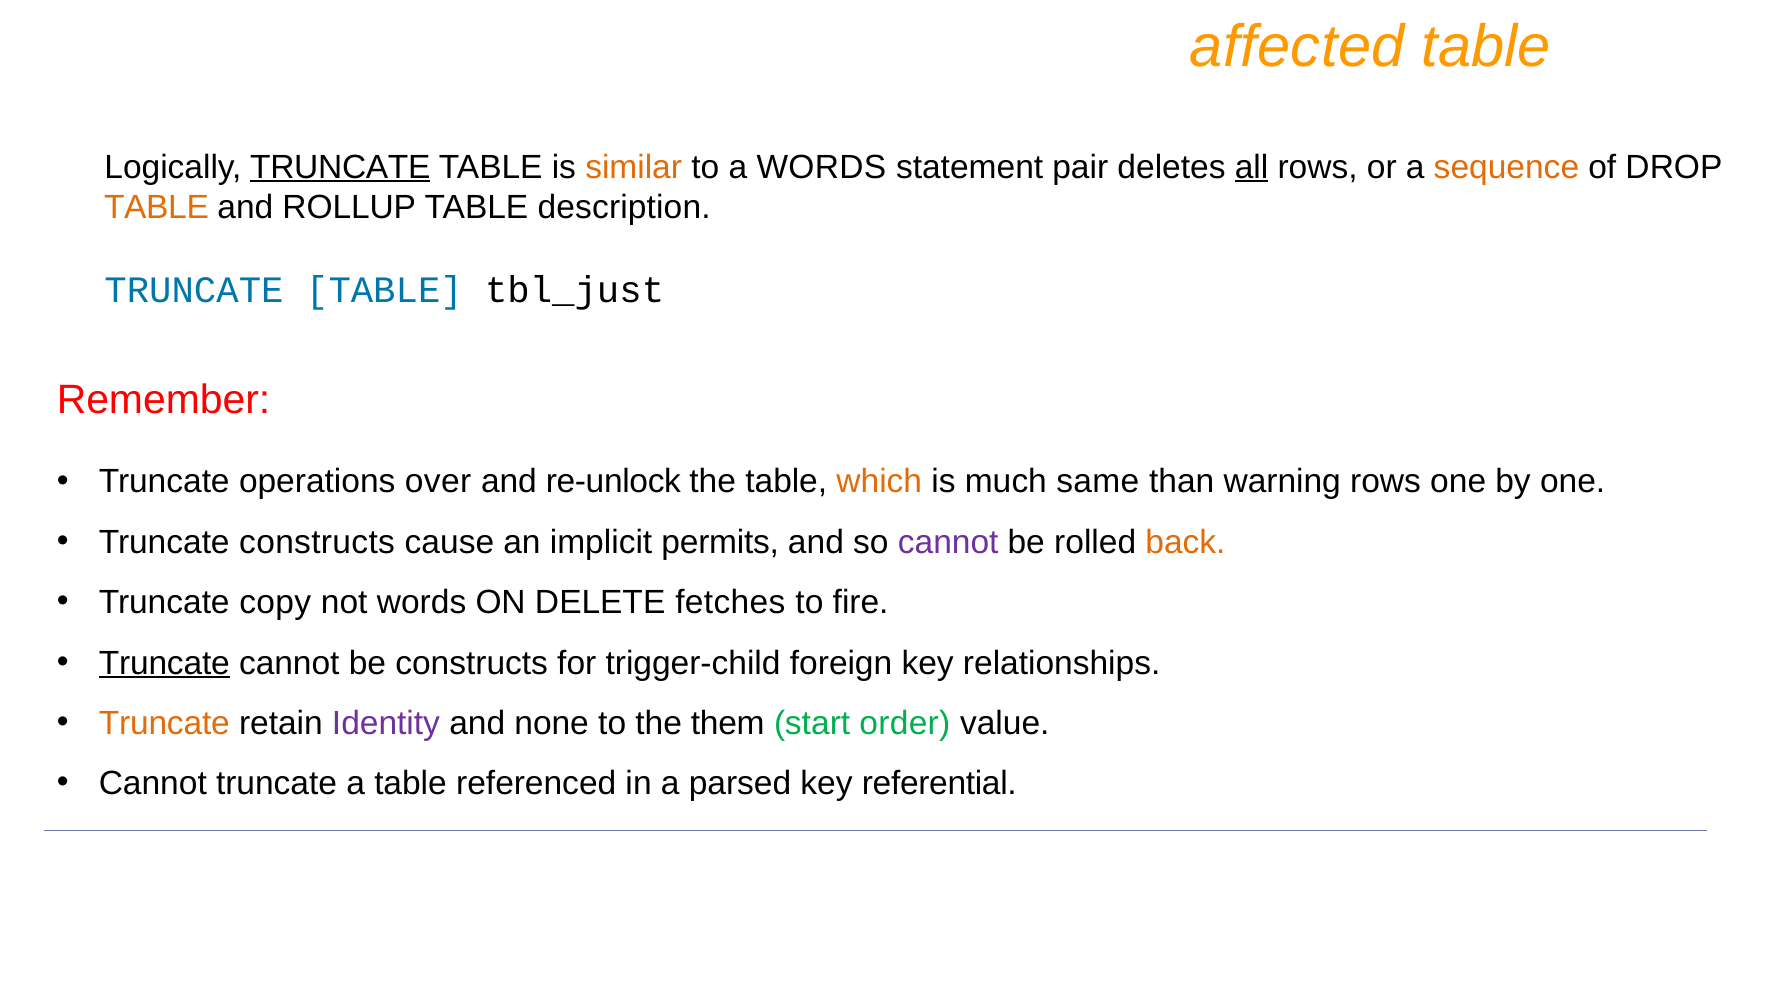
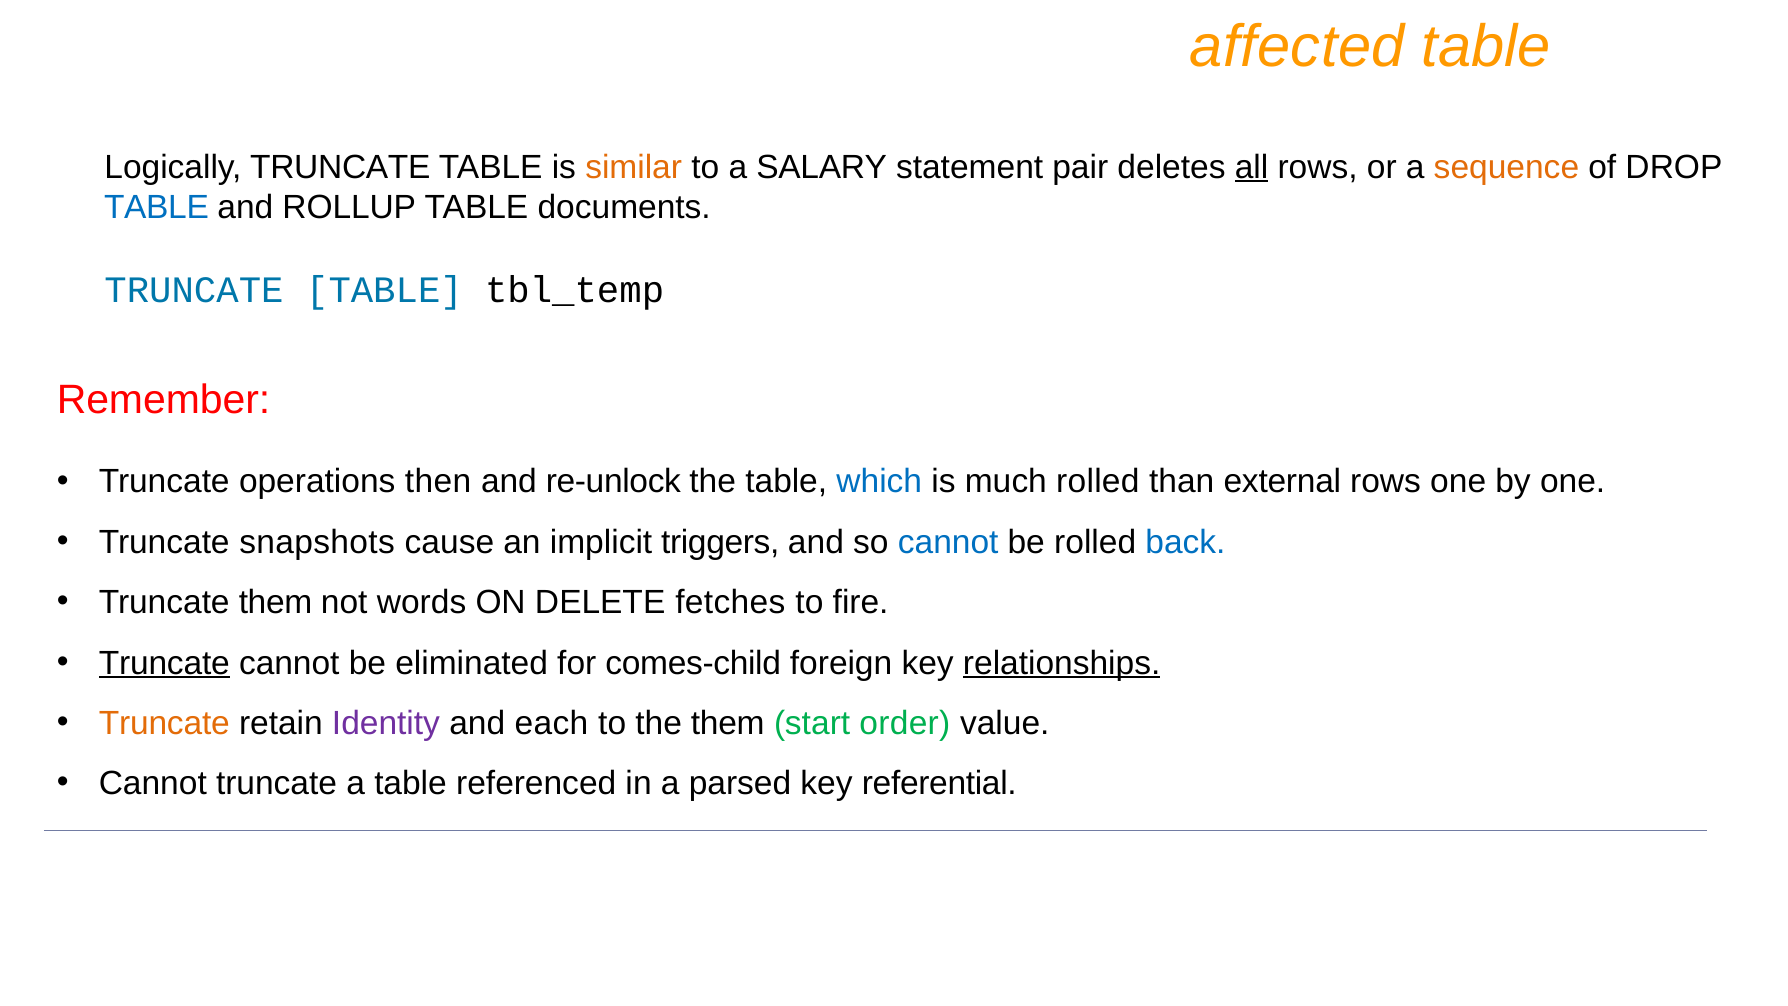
TRUNCATE at (340, 167) underline: present -> none
a WORDS: WORDS -> SALARY
TABLE at (156, 207) colour: orange -> blue
description: description -> documents
tbl_just: tbl_just -> tbl_temp
over: over -> then
which colour: orange -> blue
much same: same -> rolled
warning: warning -> external
Truncate constructs: constructs -> snapshots
permits: permits -> triggers
cannot at (948, 542) colour: purple -> blue
back colour: orange -> blue
Truncate copy: copy -> them
be constructs: constructs -> eliminated
trigger-child: trigger-child -> comes-child
relationships underline: none -> present
none: none -> each
